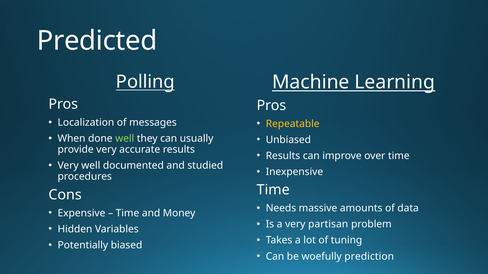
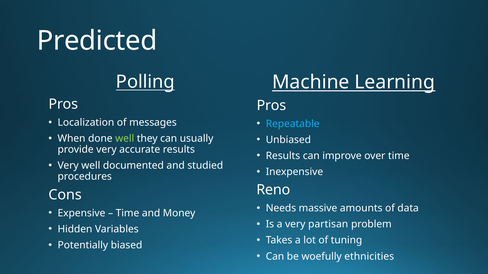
Repeatable colour: yellow -> light blue
Time at (273, 190): Time -> Reno
prediction: prediction -> ethnicities
